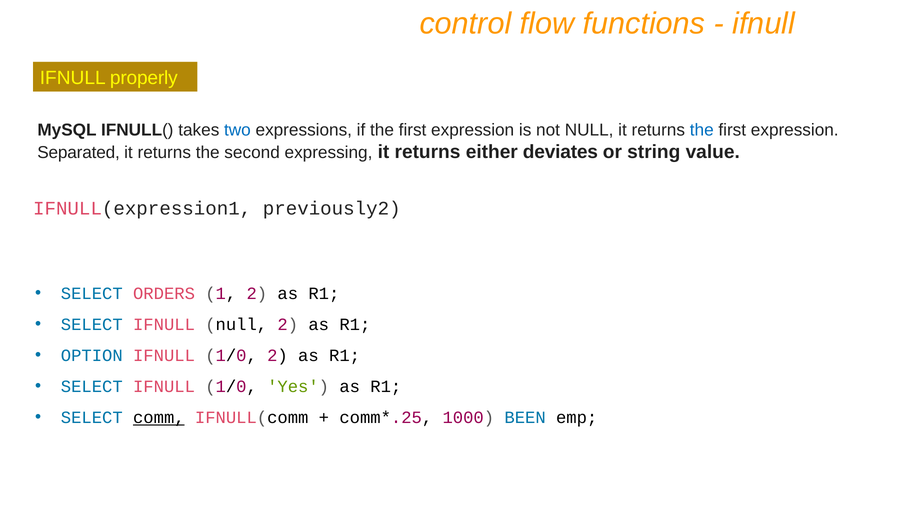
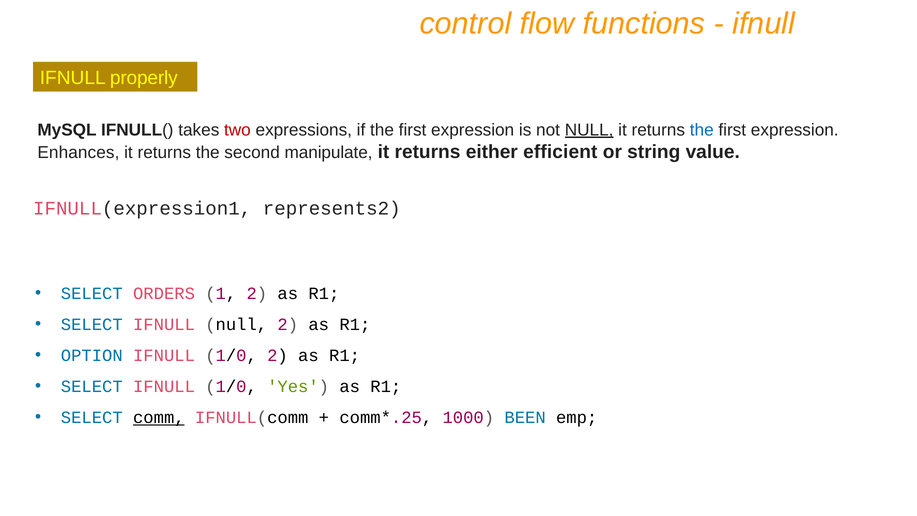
two colour: blue -> red
NULL at (589, 130) underline: none -> present
Separated: Separated -> Enhances
expressing: expressing -> manipulate
deviates: deviates -> efficient
previously2: previously2 -> represents2
